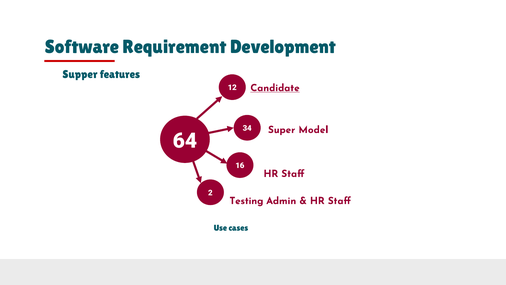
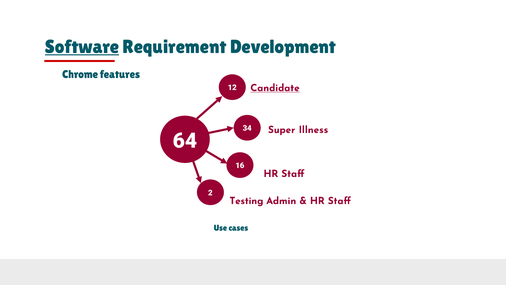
Software underline: none -> present
Supper: Supper -> Chrome
Model: Model -> Illness
